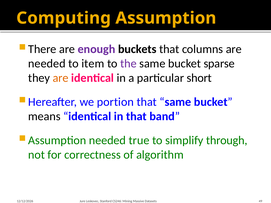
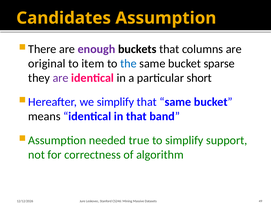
Computing: Computing -> Candidates
needed at (47, 64): needed -> original
the colour: purple -> blue
are at (61, 78) colour: orange -> purple
we portion: portion -> simplify
through: through -> support
